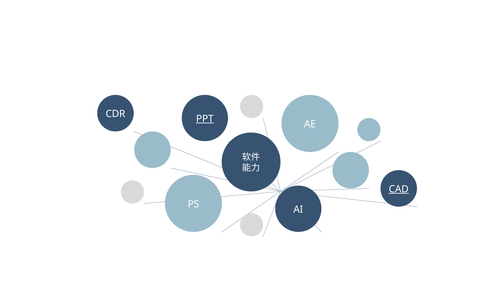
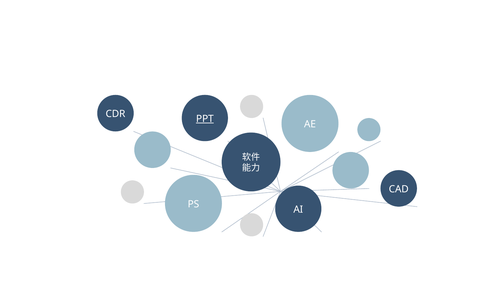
CAD underline: present -> none
